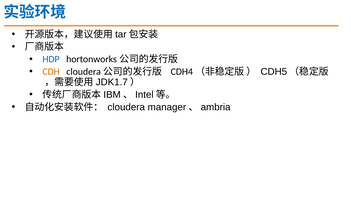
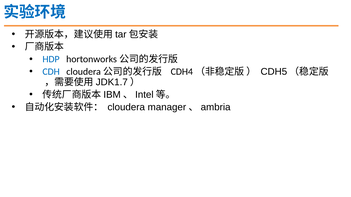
CDH colour: orange -> blue
